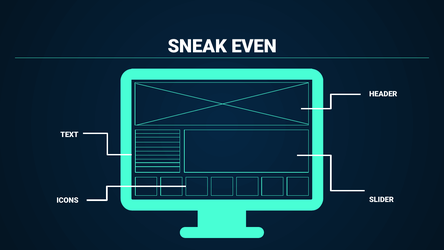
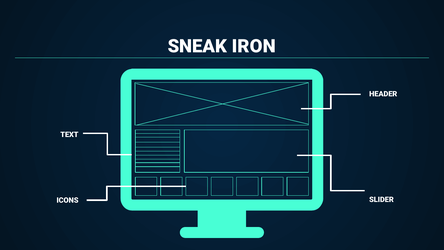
EVEN: EVEN -> IRON
